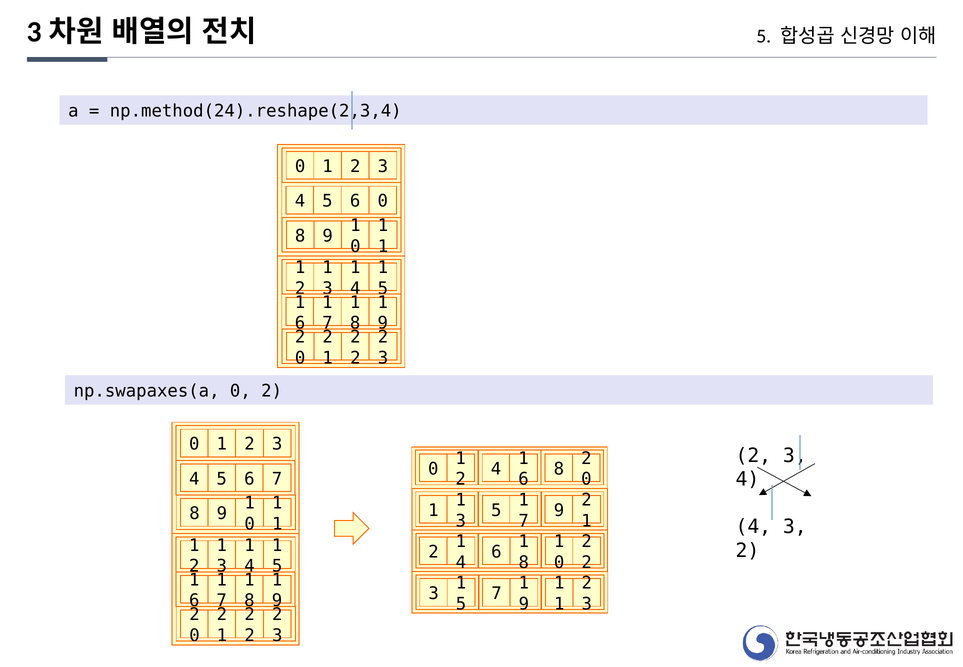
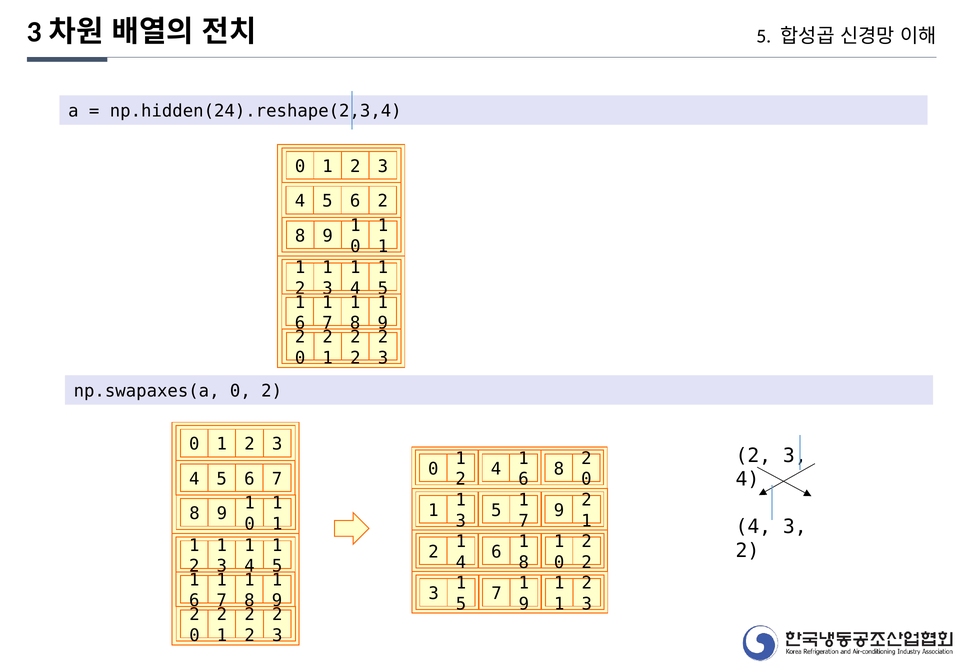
np.method(24).reshape(2,3,4: np.method(24).reshape(2,3,4 -> np.hidden(24).reshape(2,3,4
6 0: 0 -> 2
